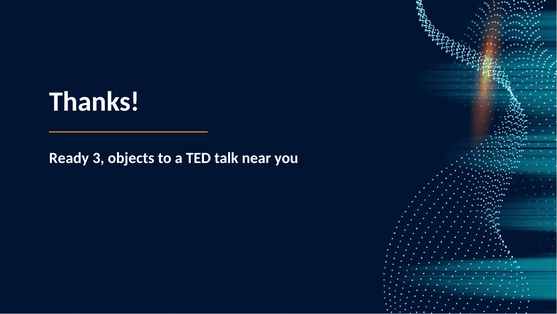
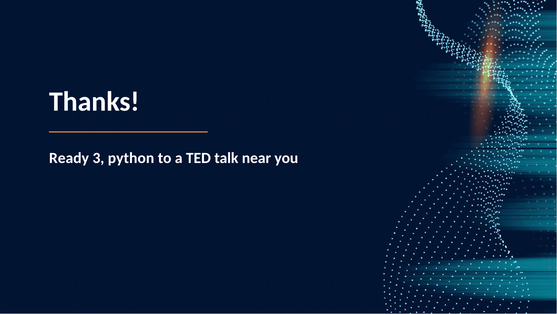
objects: objects -> python
